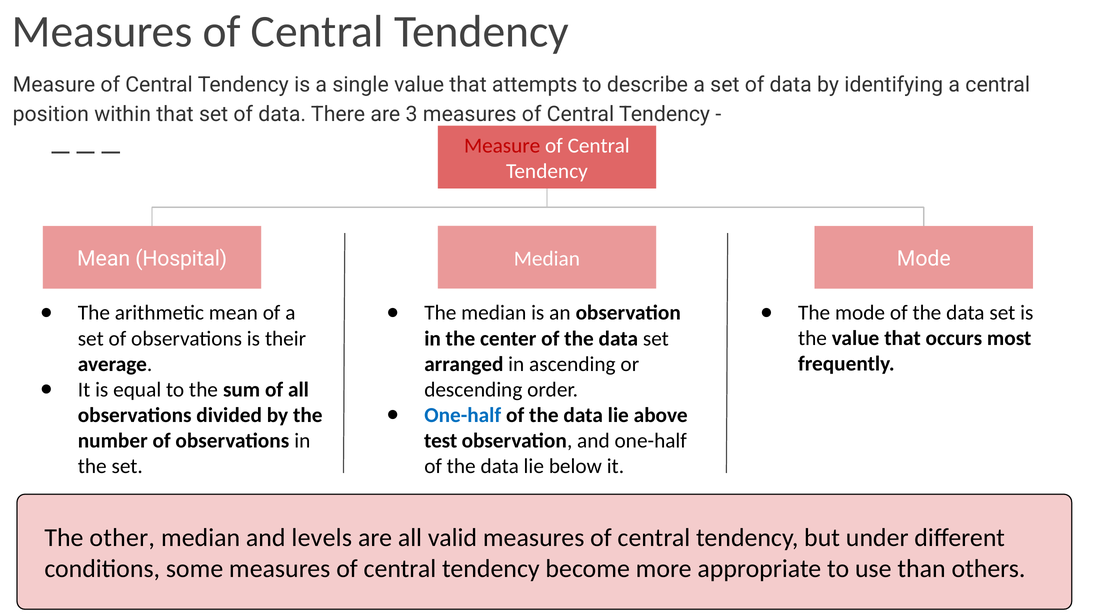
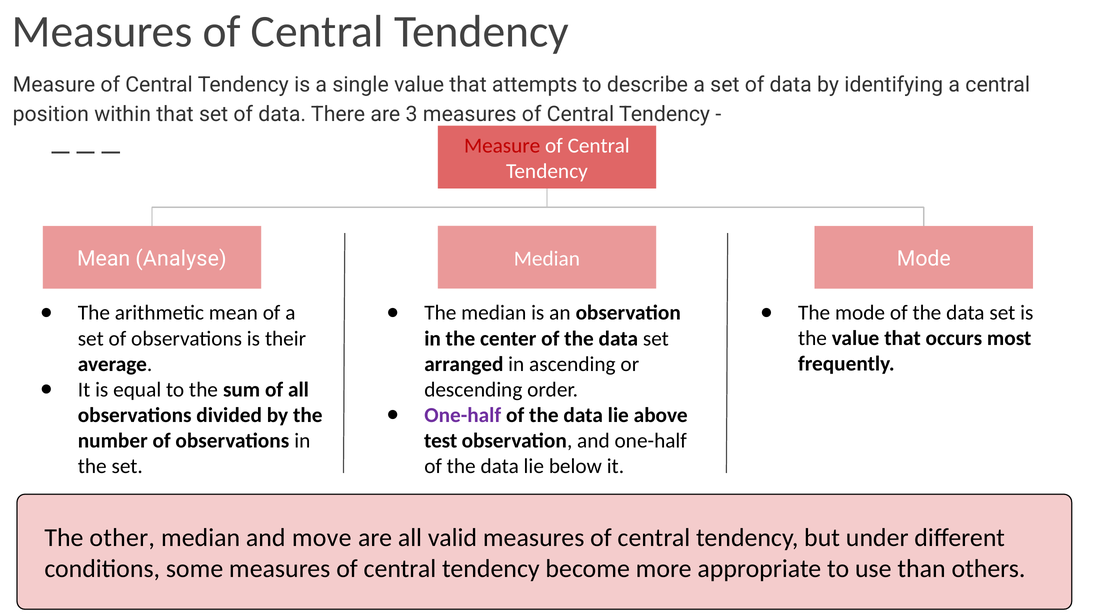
Hospital: Hospital -> Analyse
One-half at (463, 415) colour: blue -> purple
levels: levels -> move
